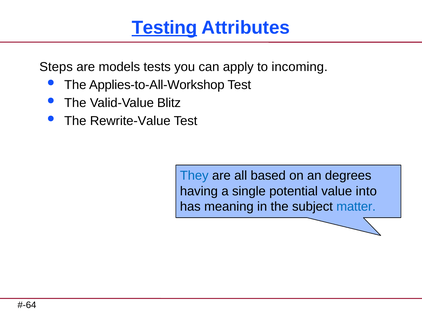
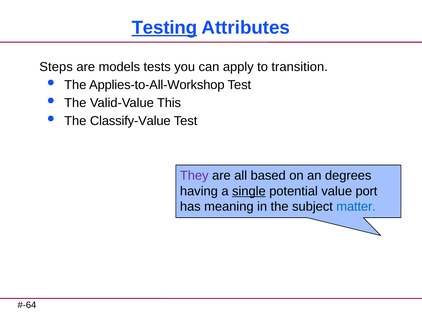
incoming: incoming -> transition
Blitz: Blitz -> This
Rewrite-Value: Rewrite-Value -> Classify-Value
They colour: blue -> purple
single underline: none -> present
into: into -> port
